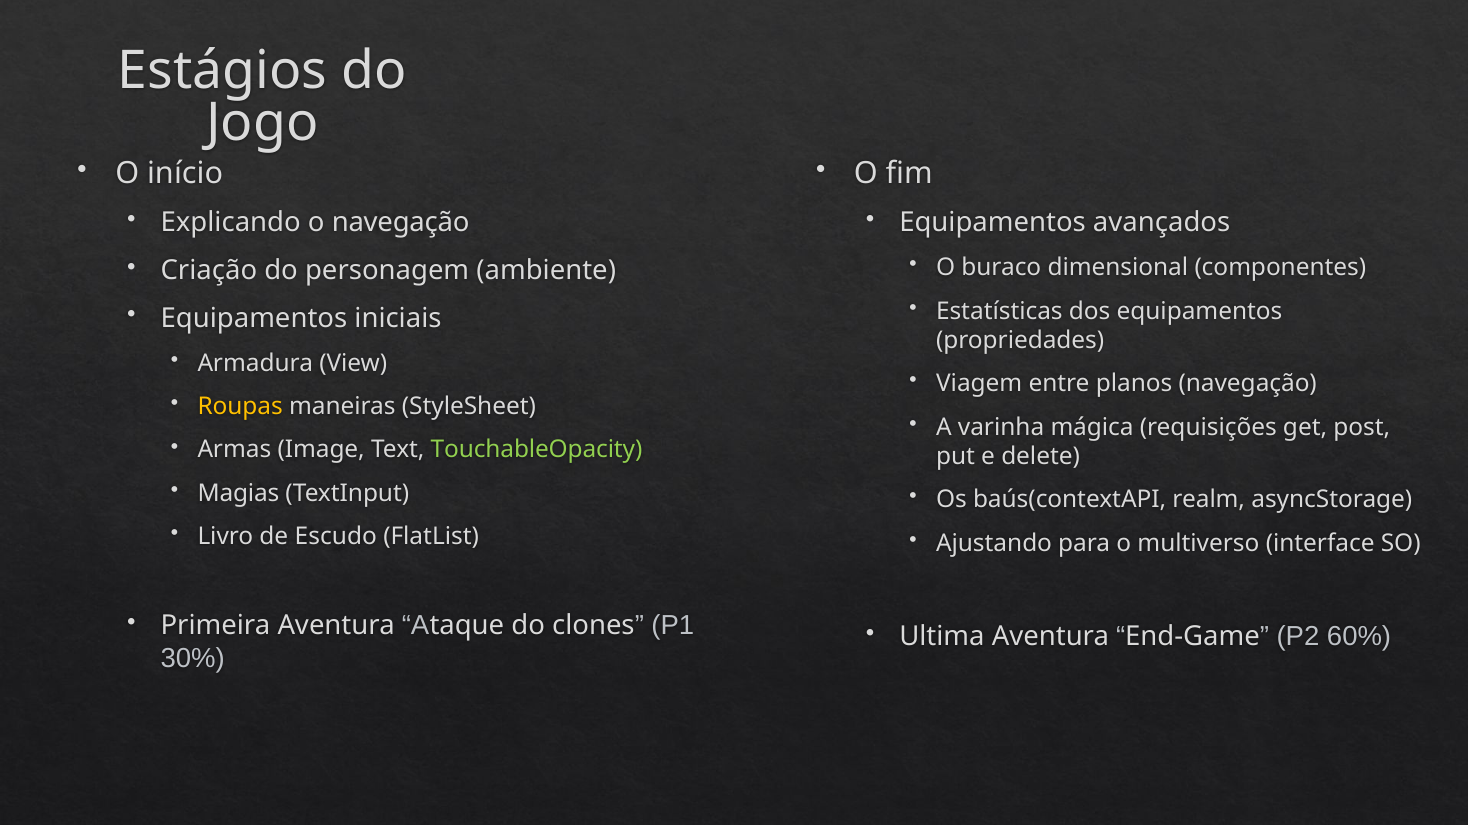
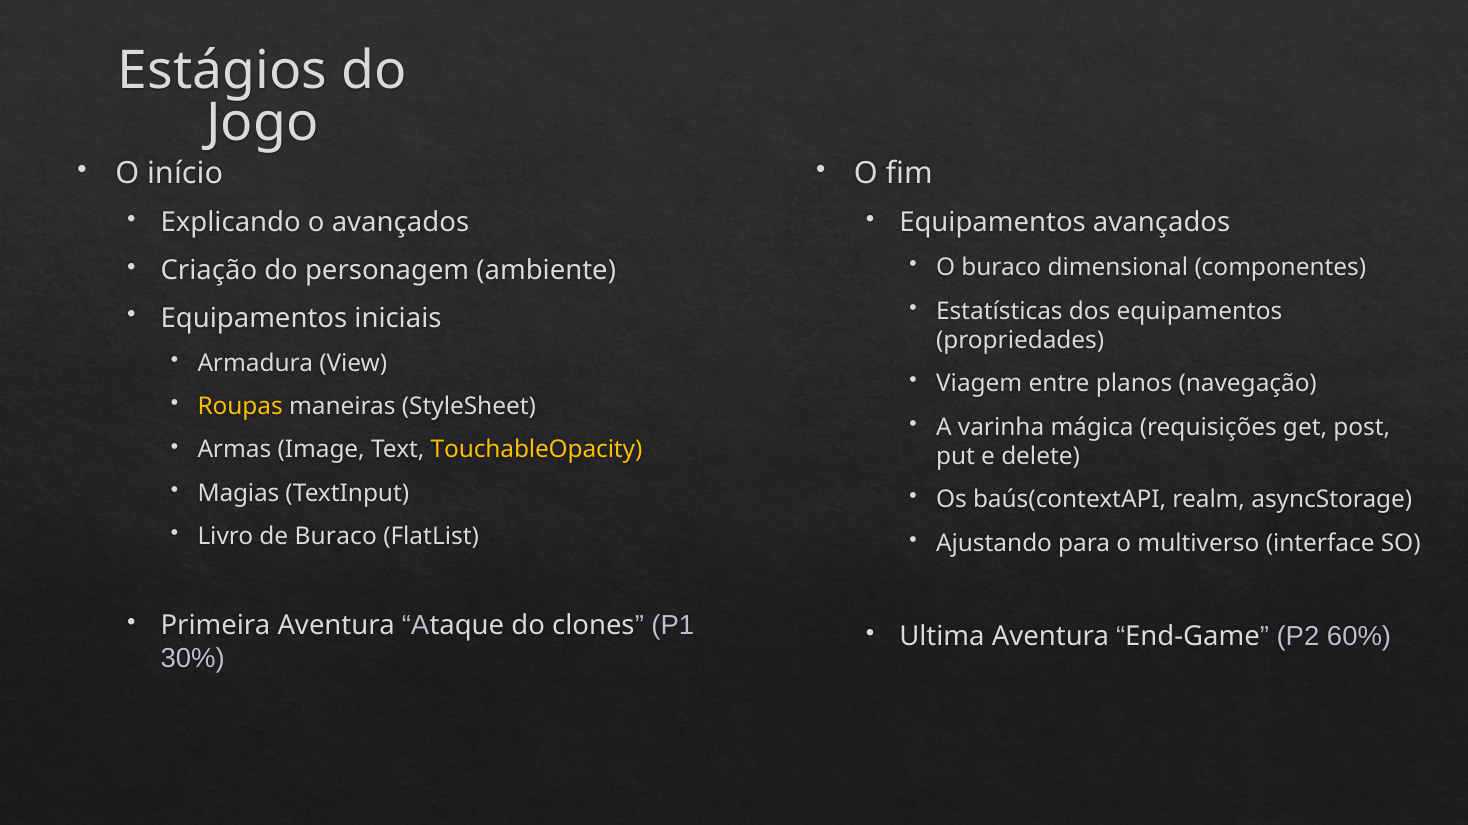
o navegação: navegação -> avançados
TouchableOpacity colour: light green -> yellow
de Escudo: Escudo -> Buraco
